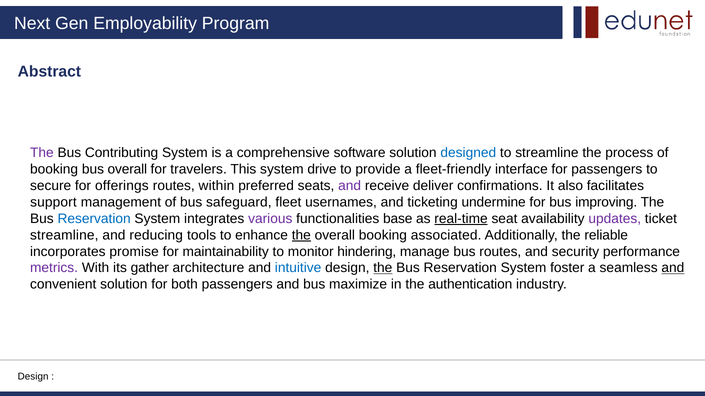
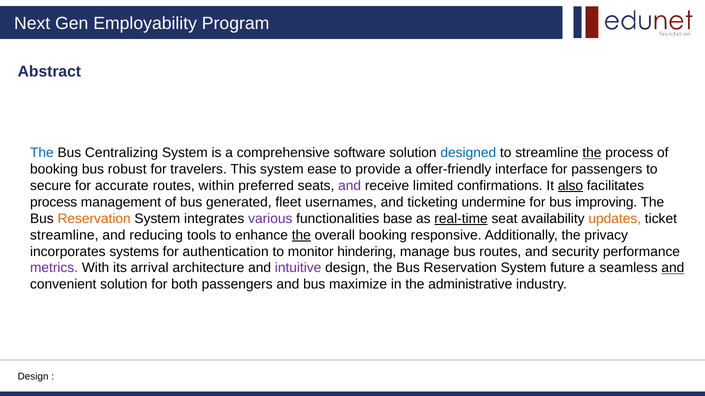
The at (42, 153) colour: purple -> blue
Contributing: Contributing -> Centralizing
the at (592, 153) underline: none -> present
bus overall: overall -> robust
drive: drive -> ease
fleet-friendly: fleet-friendly -> offer-friendly
offerings: offerings -> accurate
deliver: deliver -> limited
also underline: none -> present
support at (53, 202): support -> process
safeguard: safeguard -> generated
Reservation at (94, 219) colour: blue -> orange
updates colour: purple -> orange
associated: associated -> responsive
reliable: reliable -> privacy
promise: promise -> systems
maintainability: maintainability -> authentication
gather: gather -> arrival
intuitive colour: blue -> purple
the at (383, 268) underline: present -> none
foster: foster -> future
authentication: authentication -> administrative
